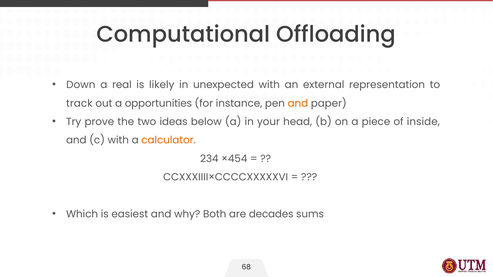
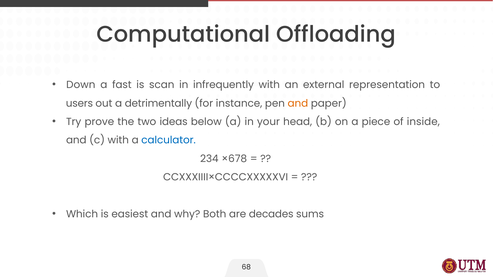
real: real -> fast
likely: likely -> scan
unexpected: unexpected -> infrequently
track: track -> users
opportunities: opportunities -> detrimentally
calculator colour: orange -> blue
×454: ×454 -> ×678
